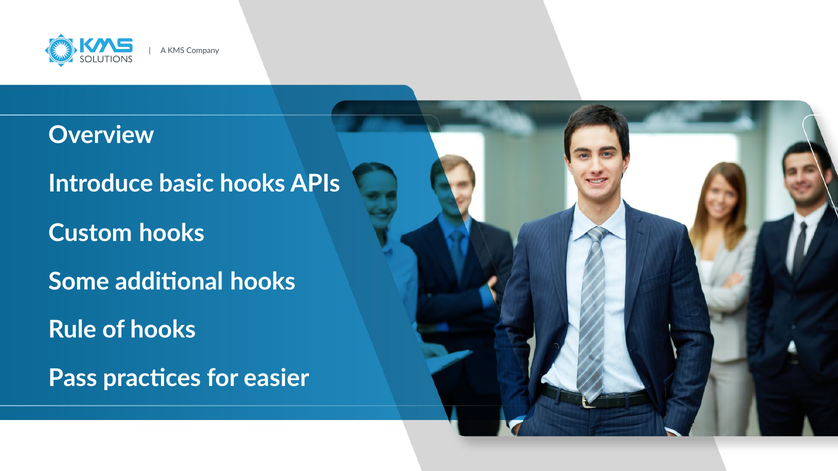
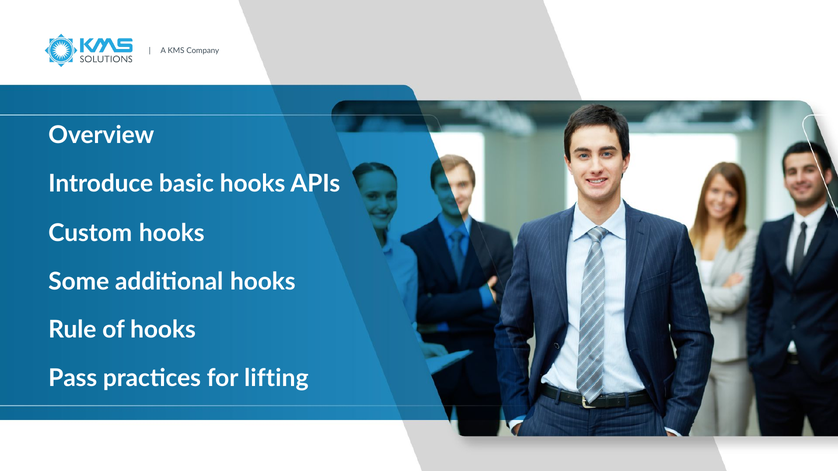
easier: easier -> lifting
